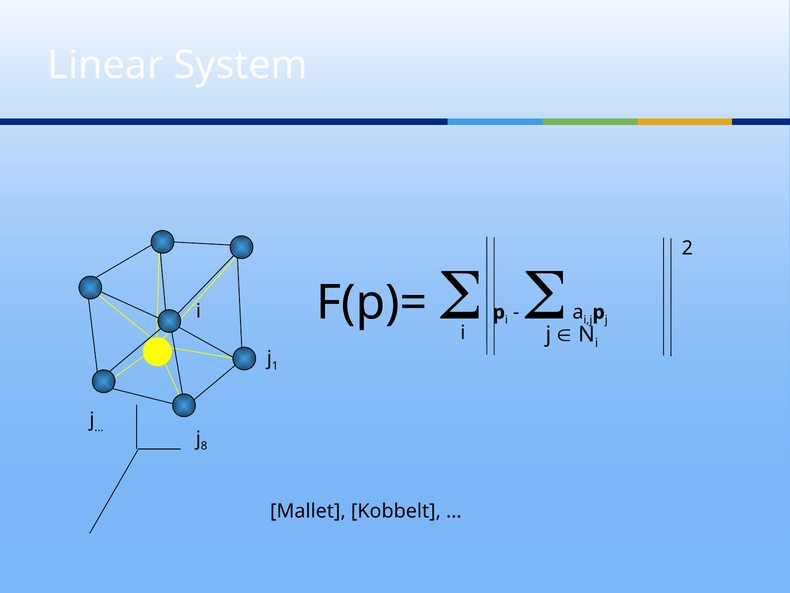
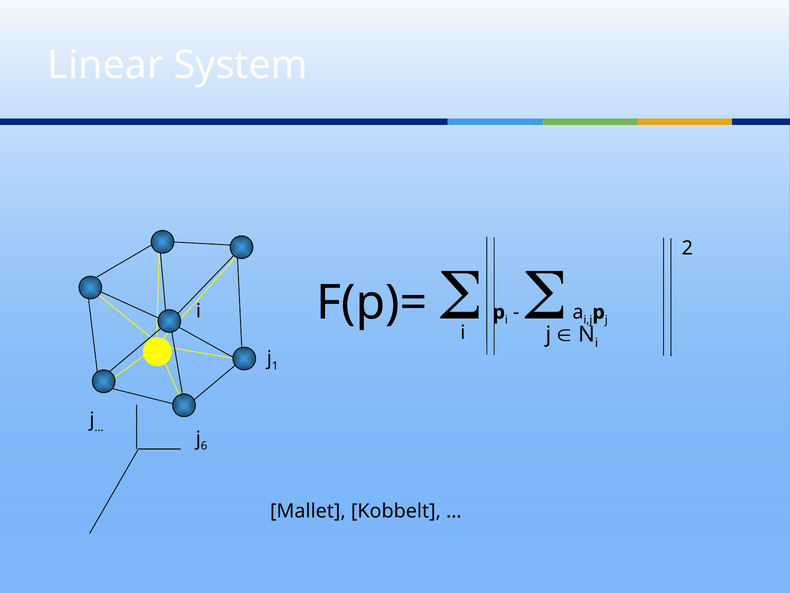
8: 8 -> 6
